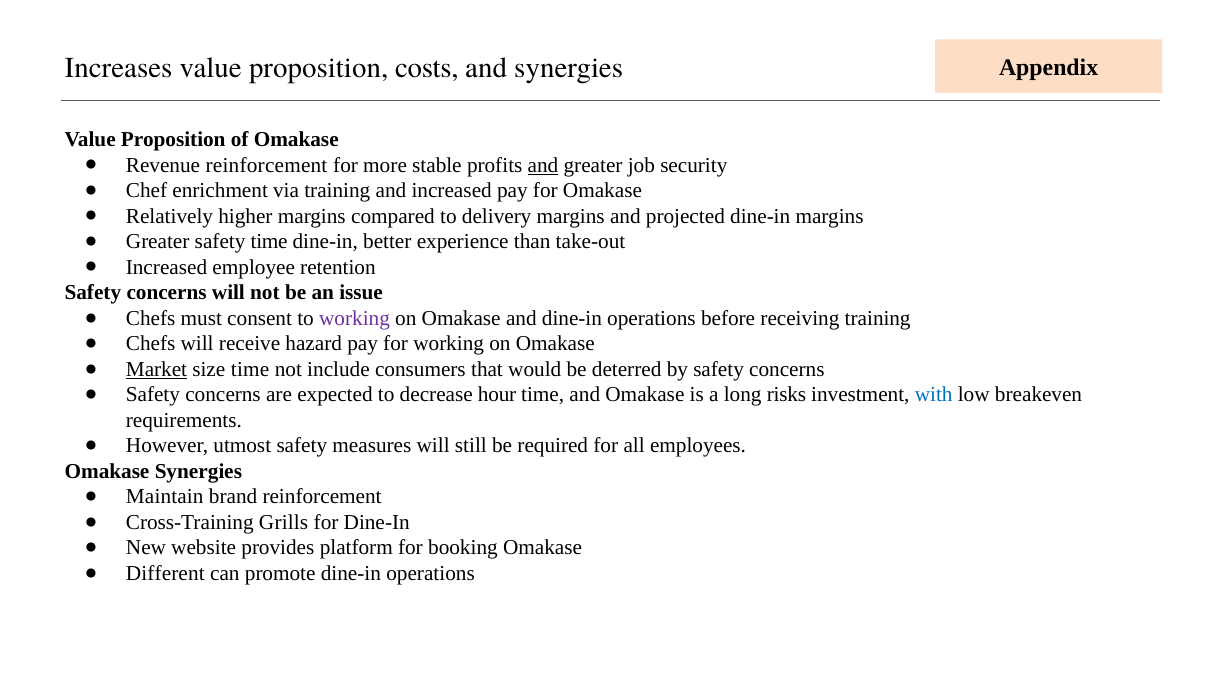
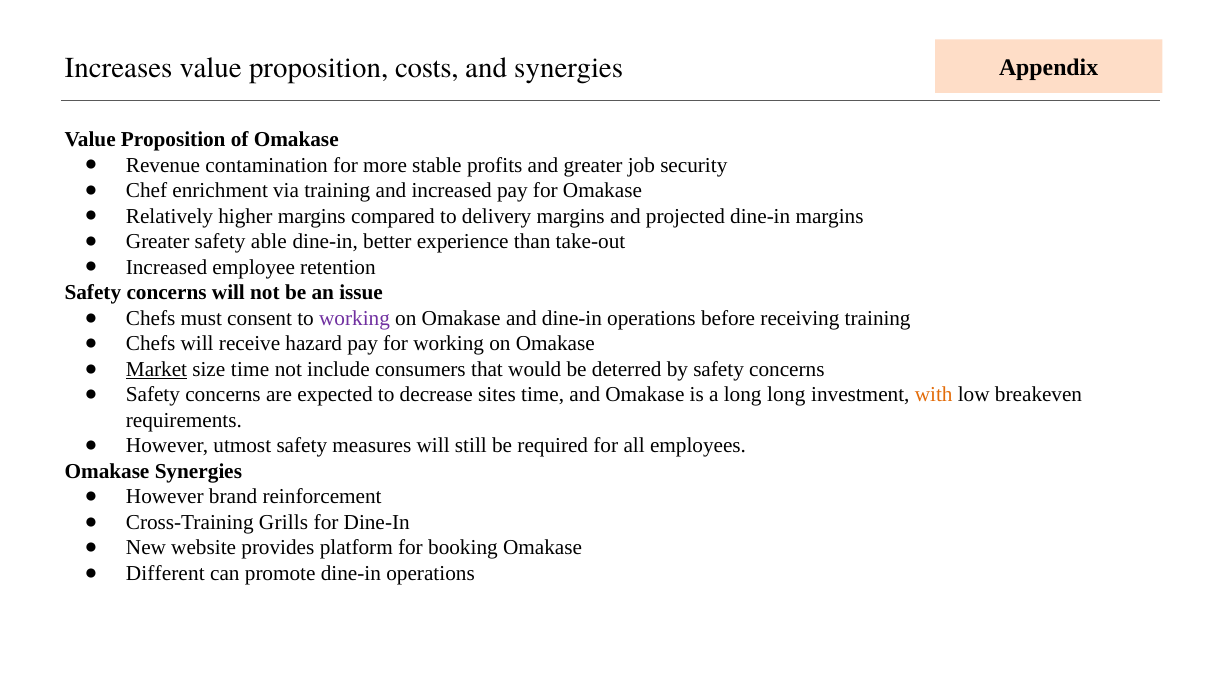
Revenue reinforcement: reinforcement -> contamination
and at (543, 165) underline: present -> none
safety time: time -> able
hour: hour -> sites
long risks: risks -> long
with colour: blue -> orange
Maintain at (165, 497): Maintain -> However
